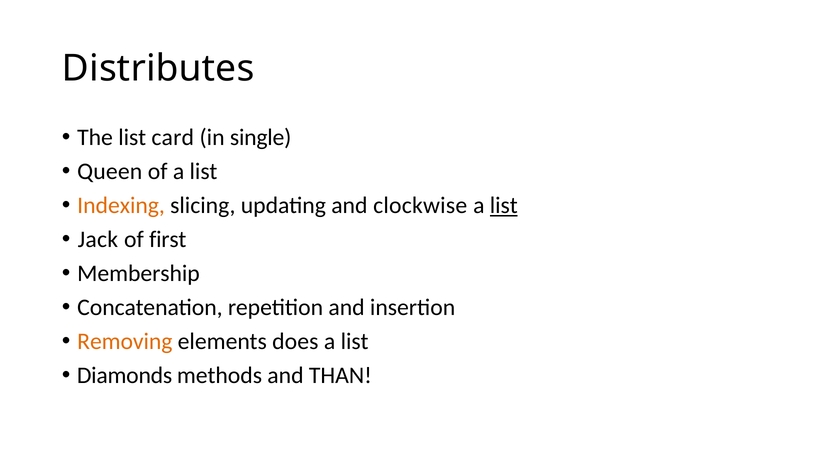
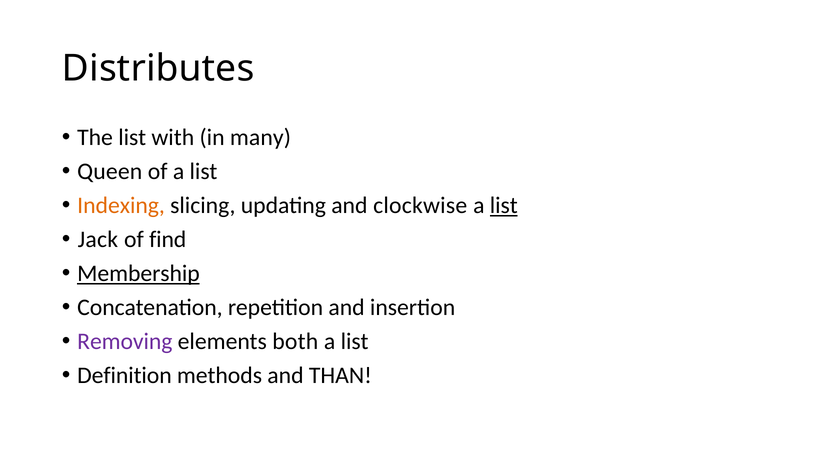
card: card -> with
single: single -> many
first: first -> find
Membership underline: none -> present
Removing colour: orange -> purple
does: does -> both
Diamonds: Diamonds -> Definition
